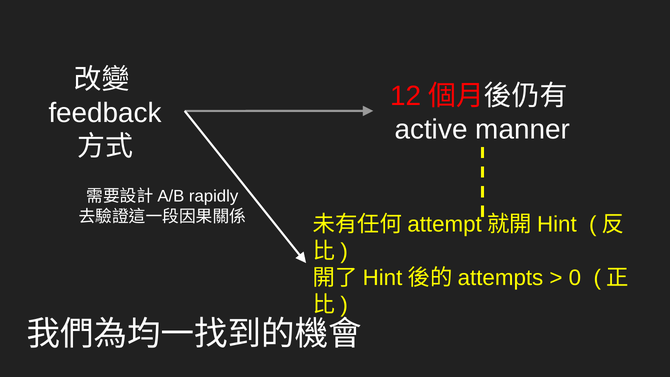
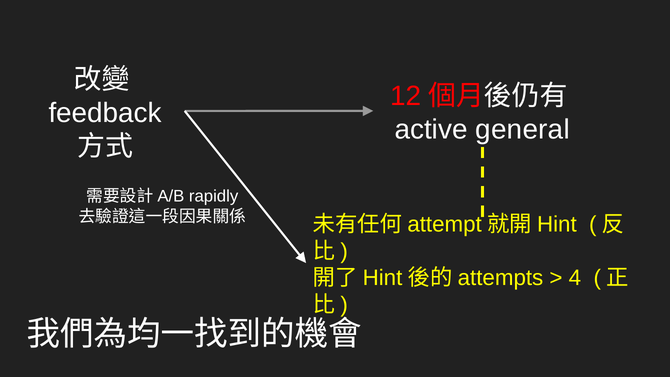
manner: manner -> general
0: 0 -> 4
